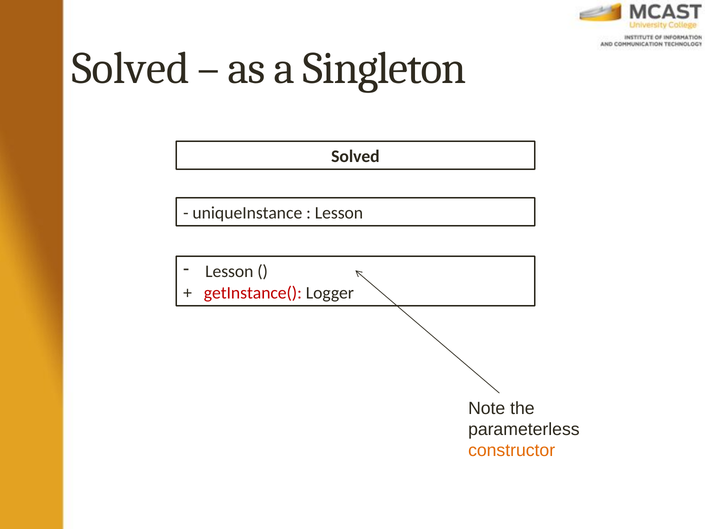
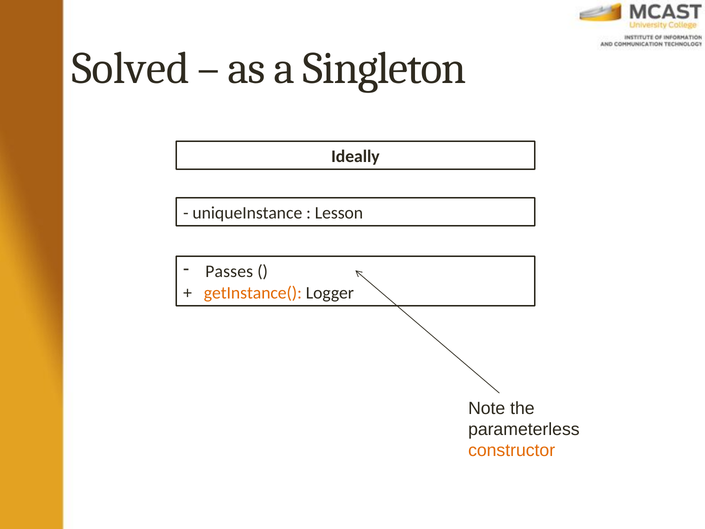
Solved at (355, 156): Solved -> Ideally
Lesson at (229, 272): Lesson -> Passes
getInstance( colour: red -> orange
